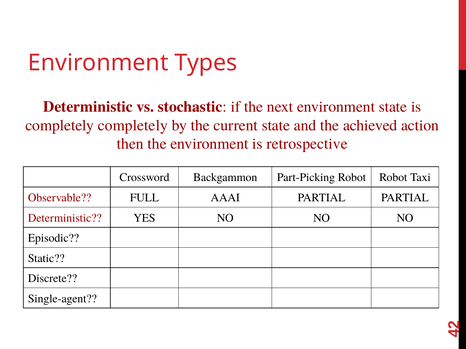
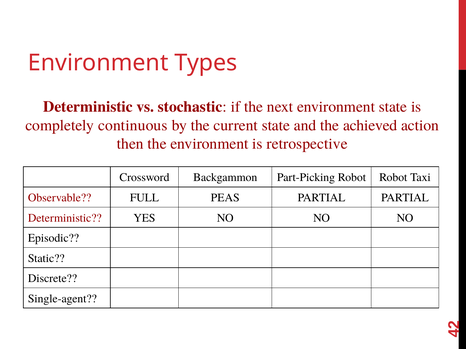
completely completely: completely -> continuous
AAAI: AAAI -> PEAS
